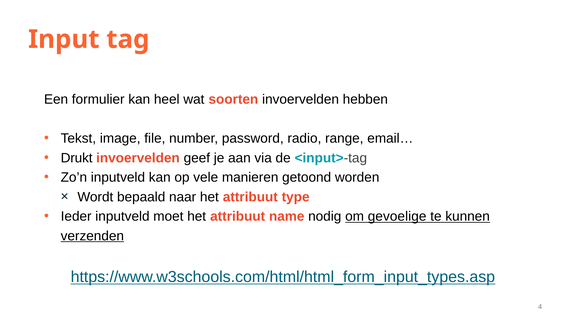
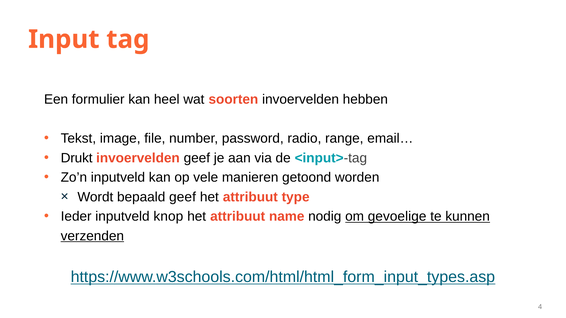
bepaald naar: naar -> geef
moet: moet -> knop
